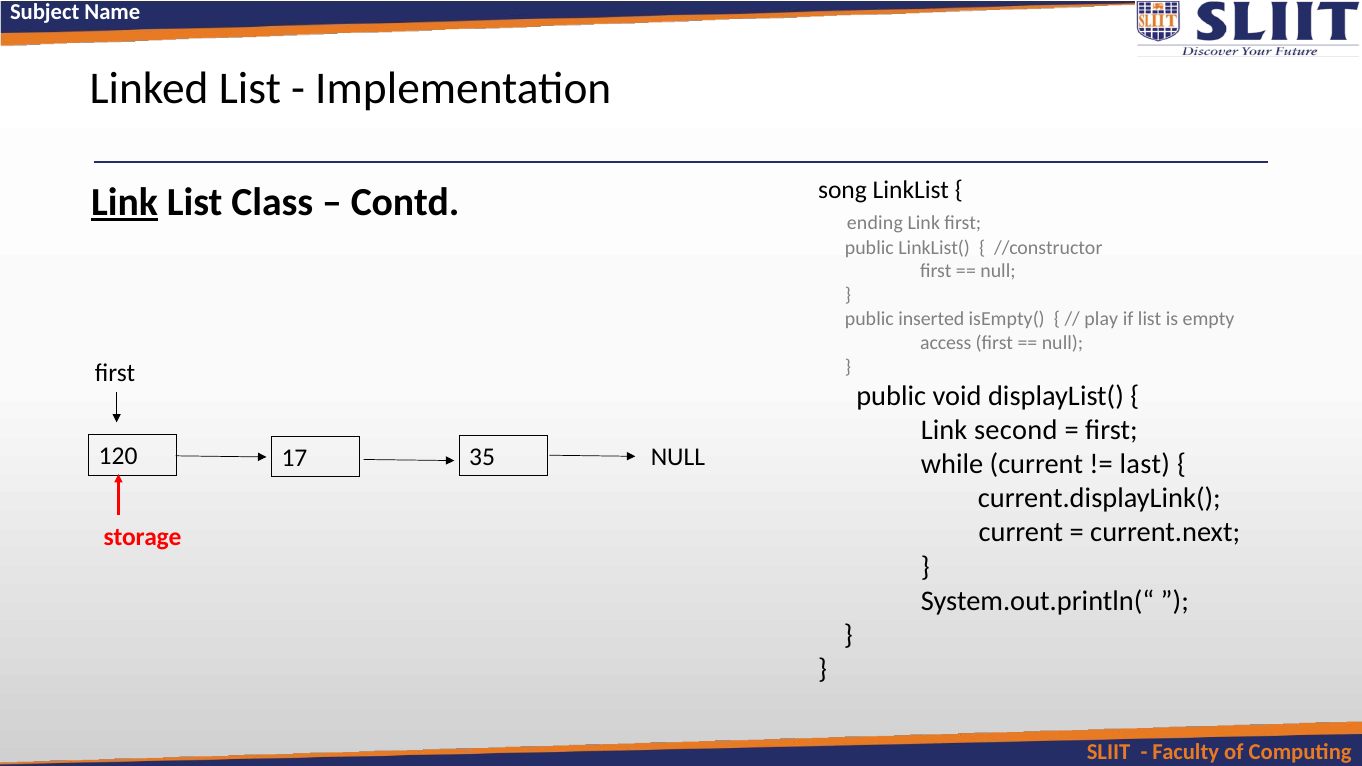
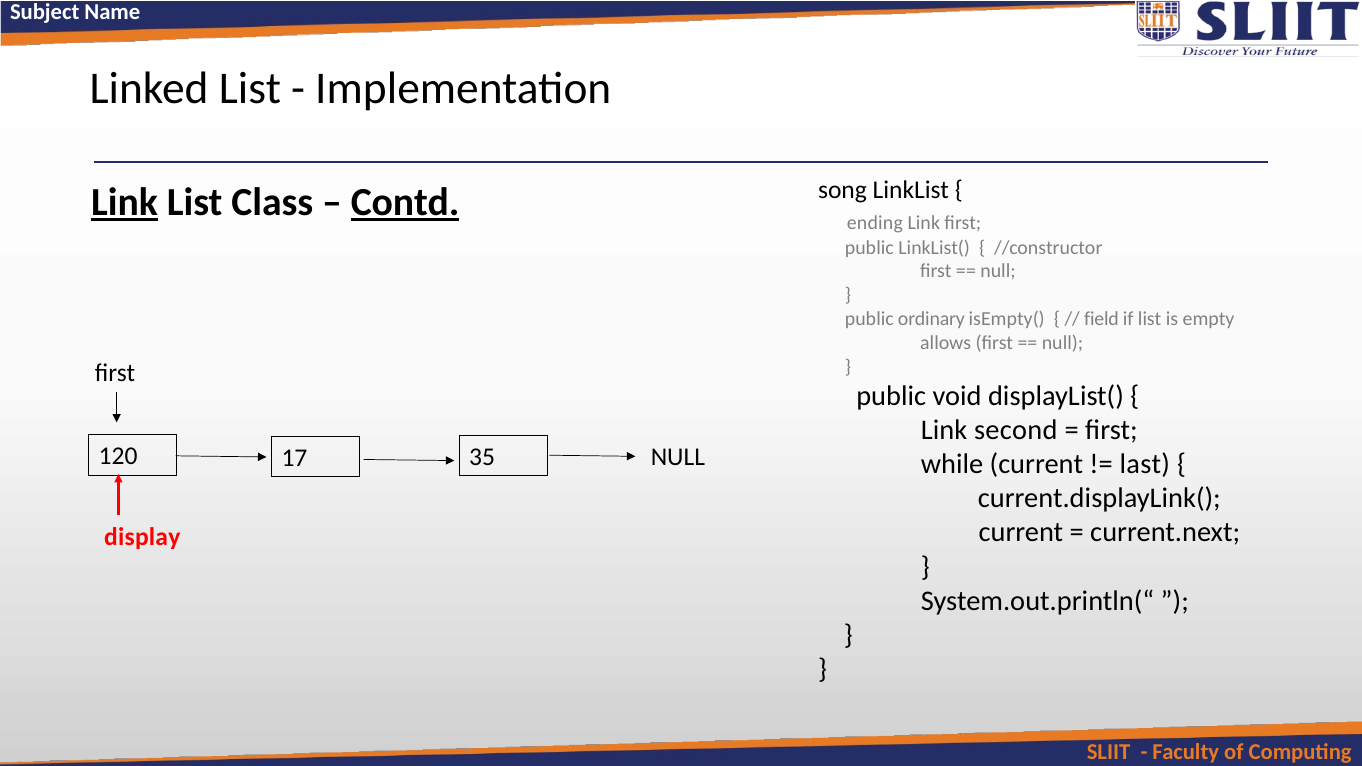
Contd underline: none -> present
inserted: inserted -> ordinary
play: play -> field
access: access -> allows
storage: storage -> display
